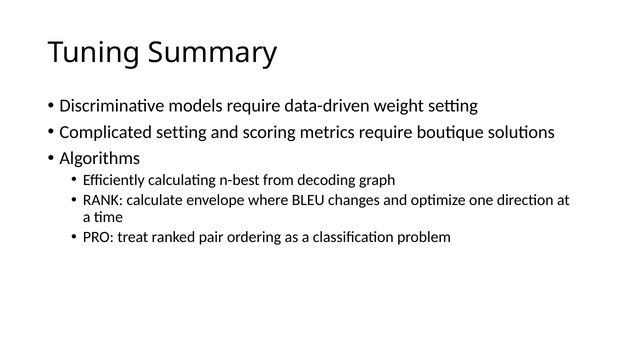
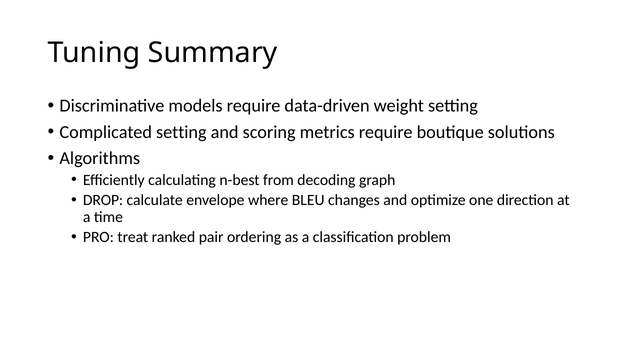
RANK: RANK -> DROP
